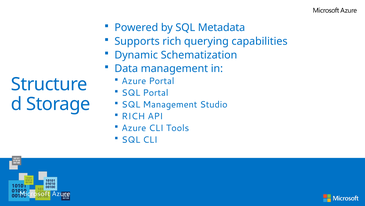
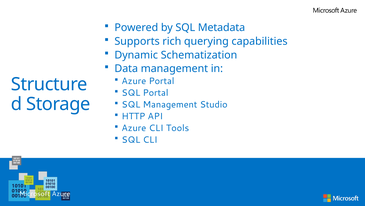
RICH at (133, 116): RICH -> HTTP
